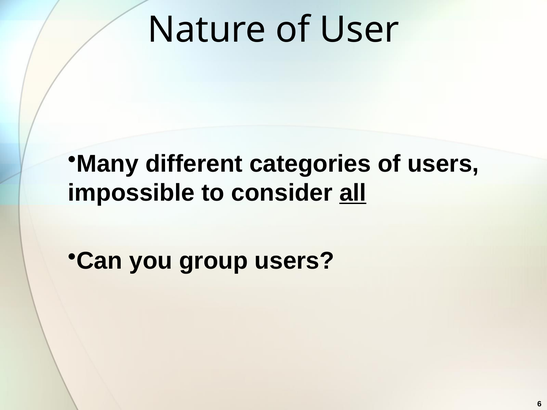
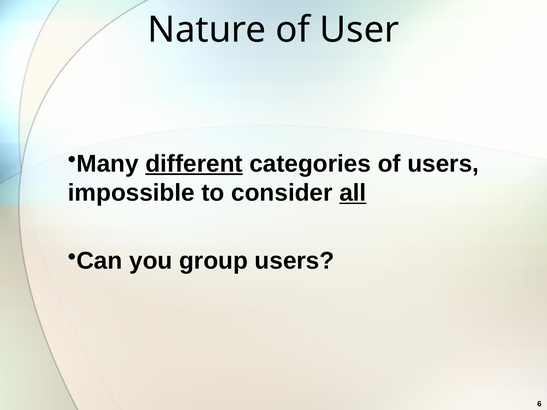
different underline: none -> present
